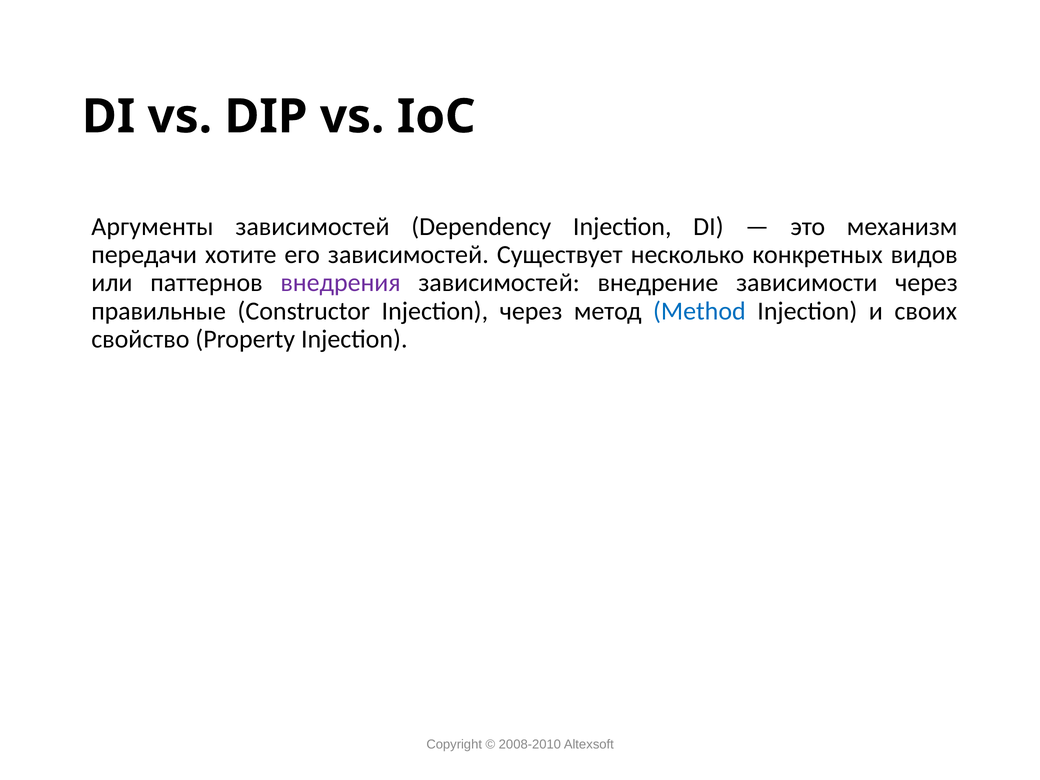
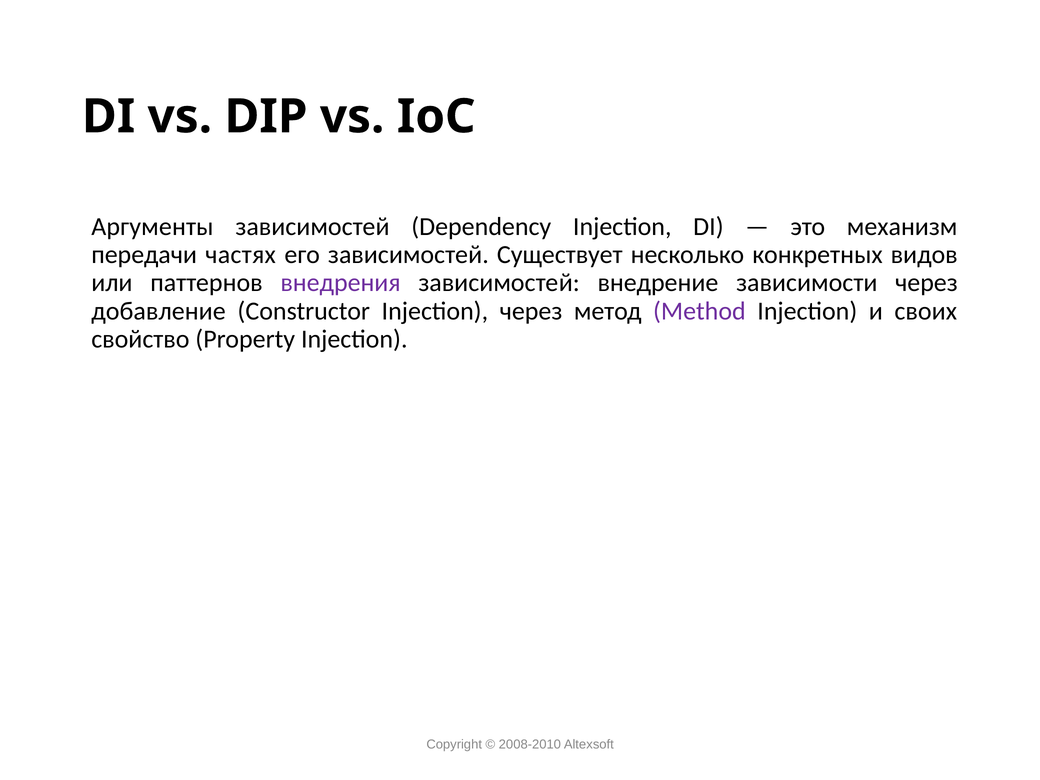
хотите: хотите -> частях
правильные: правильные -> добавление
Method colour: blue -> purple
